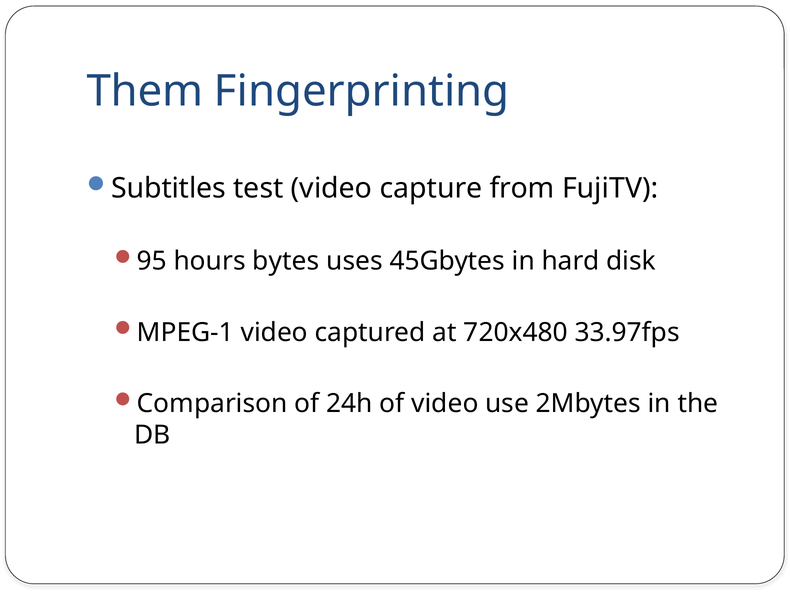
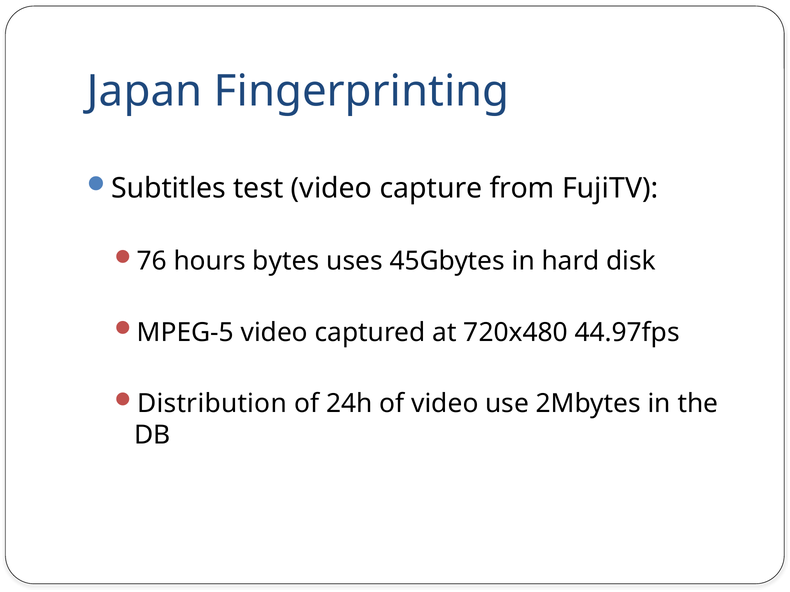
Them: Them -> Japan
95: 95 -> 76
MPEG-1: MPEG-1 -> MPEG-5
33.97fps: 33.97fps -> 44.97fps
Comparison: Comparison -> Distribution
